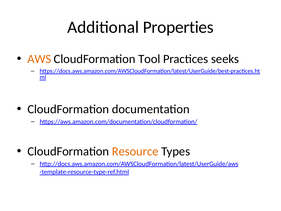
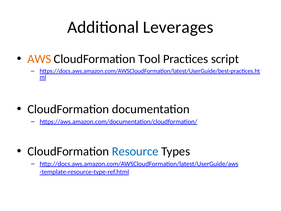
Properties: Properties -> Leverages
seeks: seeks -> script
Resource colour: orange -> blue
